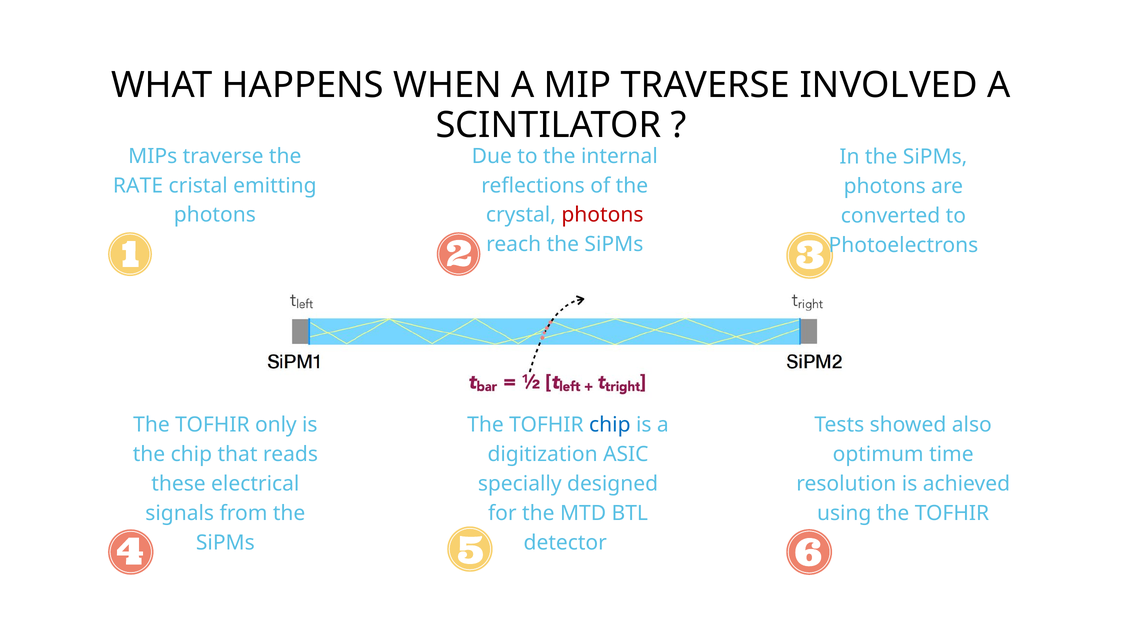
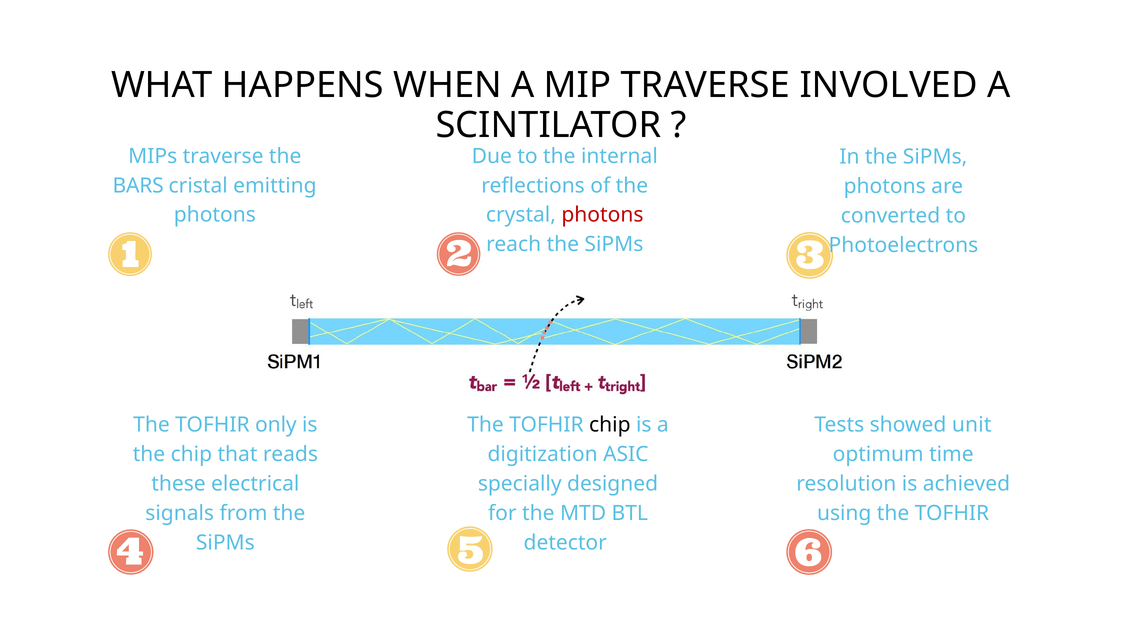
RATE: RATE -> BARS
chip at (610, 425) colour: blue -> black
also: also -> unit
